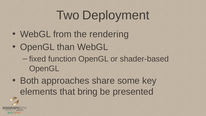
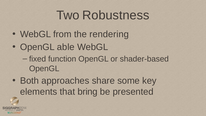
Deployment: Deployment -> Robustness
than: than -> able
